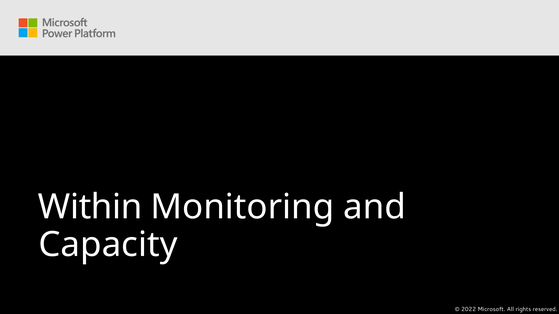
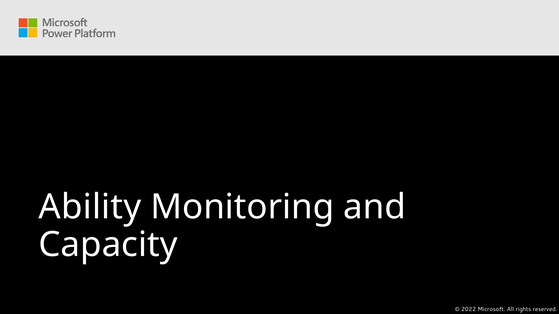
Within: Within -> Ability
